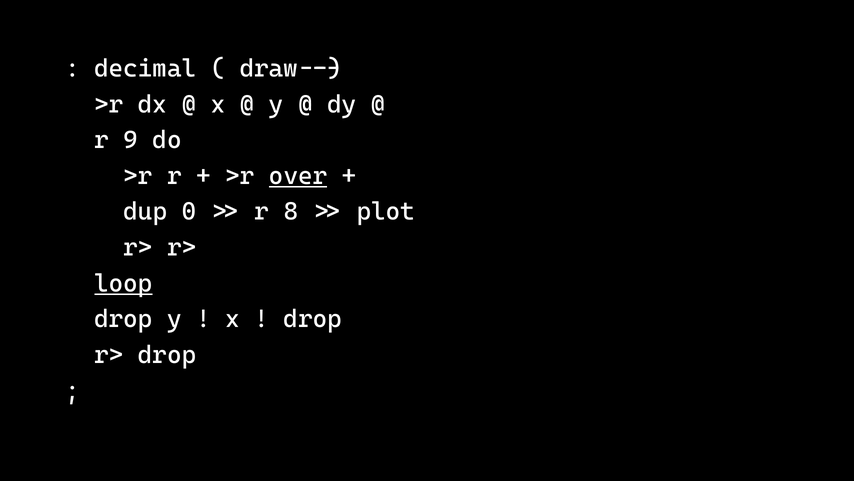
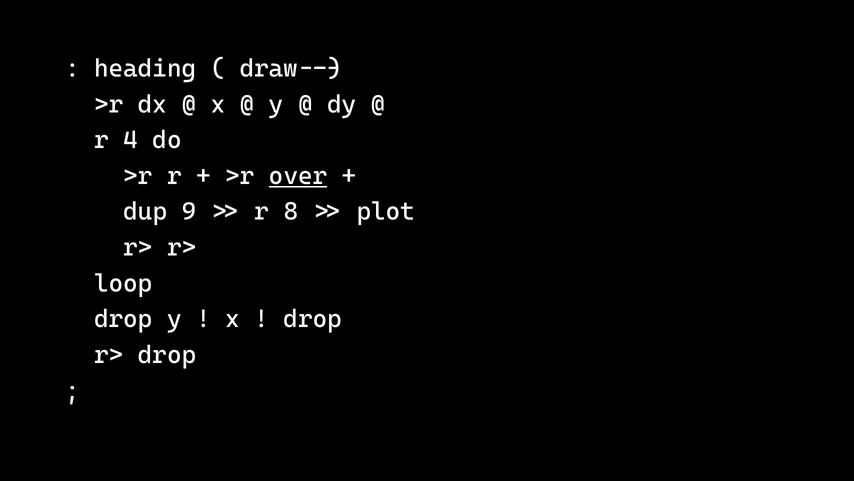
decimal: decimal -> heading
9: 9 -> 4
0: 0 -> 9
loop underline: present -> none
